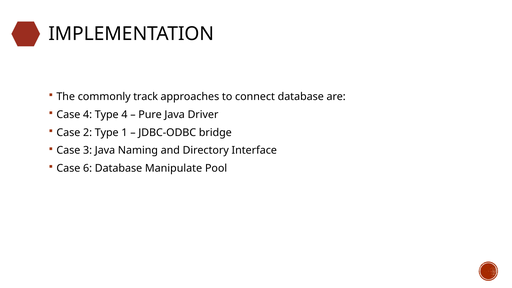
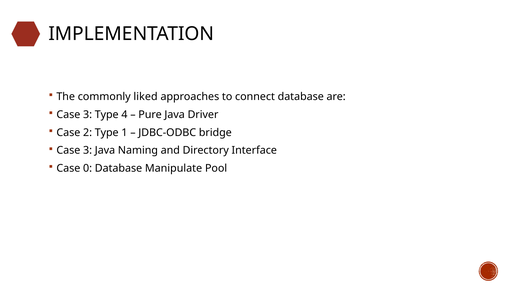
track: track -> liked
4 at (88, 115): 4 -> 3
6: 6 -> 0
